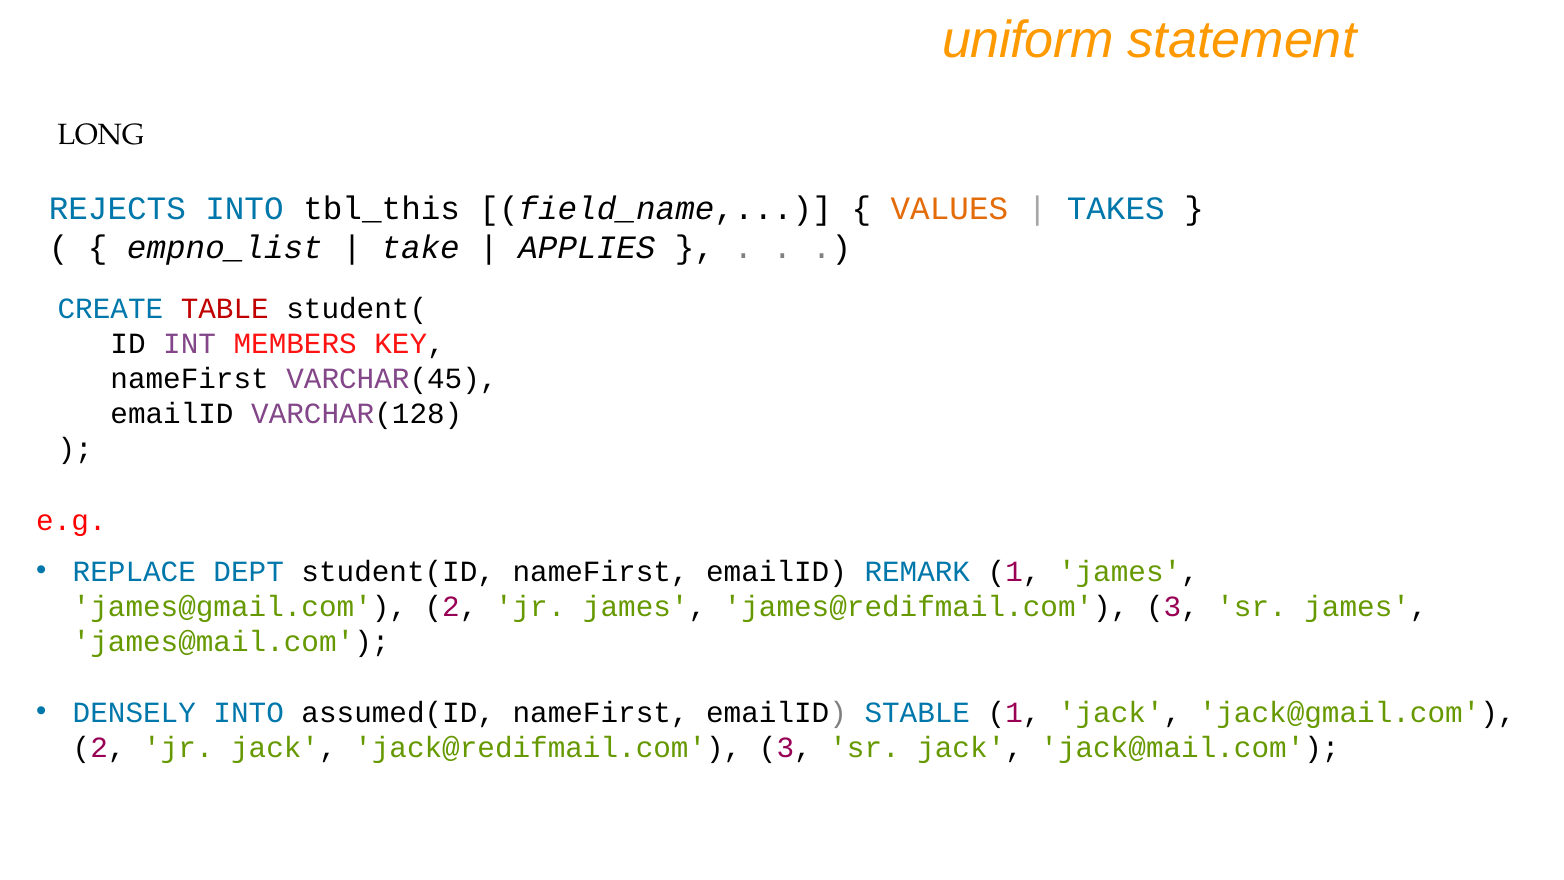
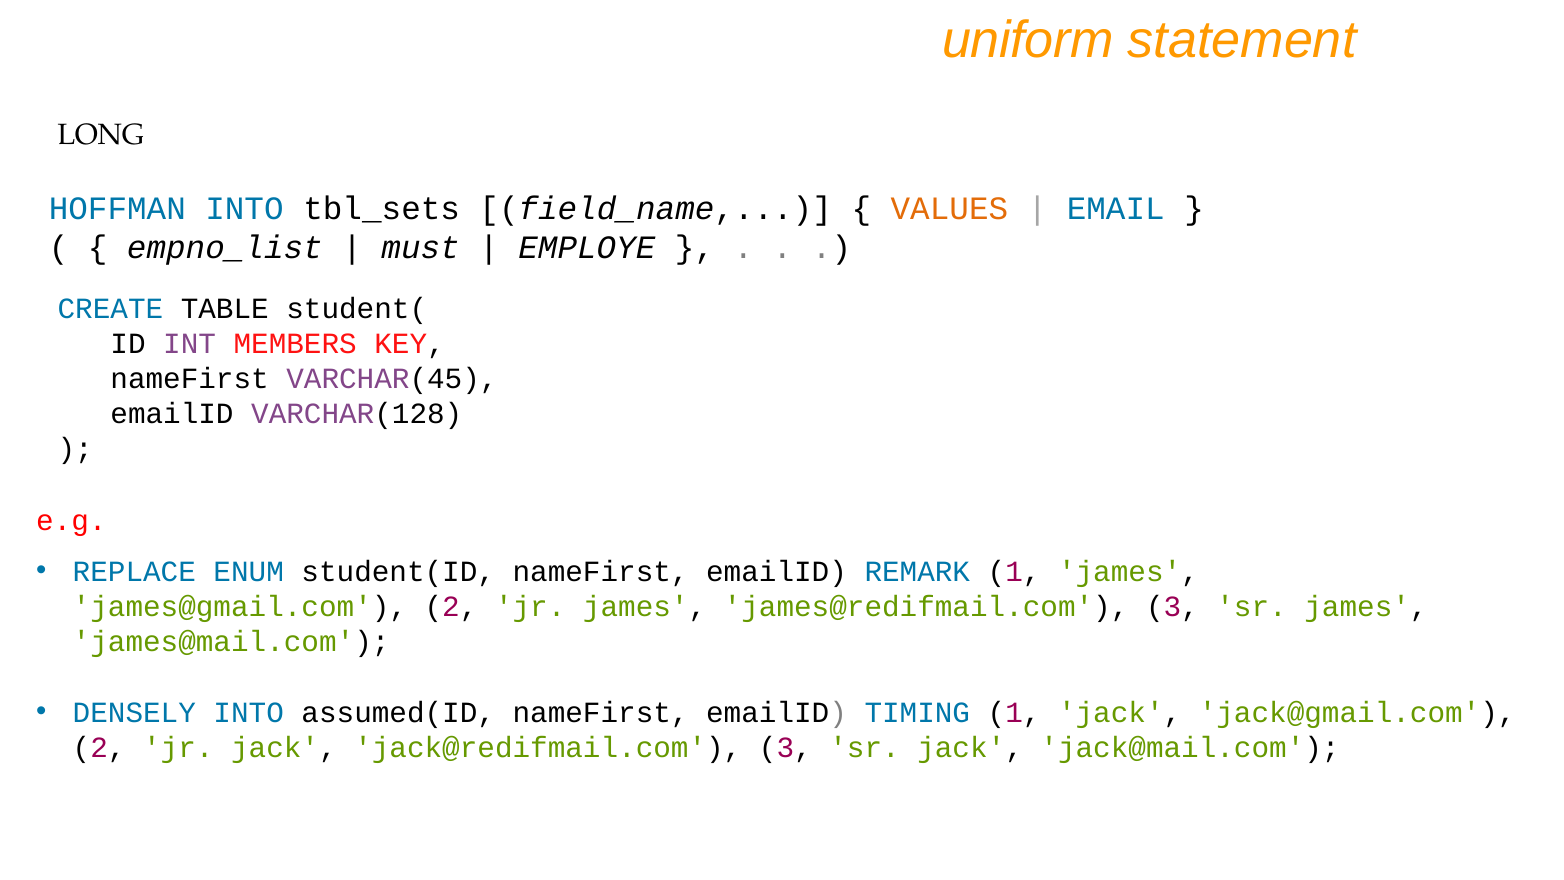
REJECTS: REJECTS -> HOFFMAN
tbl_this: tbl_this -> tbl_sets
TAKES: TAKES -> EMAIL
take: take -> must
APPLIES: APPLIES -> EMPLOYE
TABLE colour: red -> black
DEPT: DEPT -> ENUM
STABLE: STABLE -> TIMING
